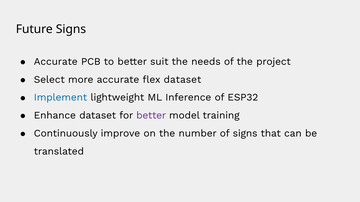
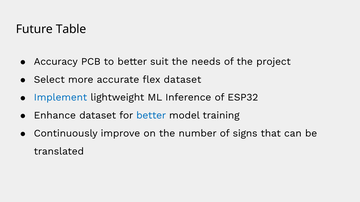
Future Signs: Signs -> Table
Accurate at (56, 62): Accurate -> Accuracy
better at (151, 116) colour: purple -> blue
